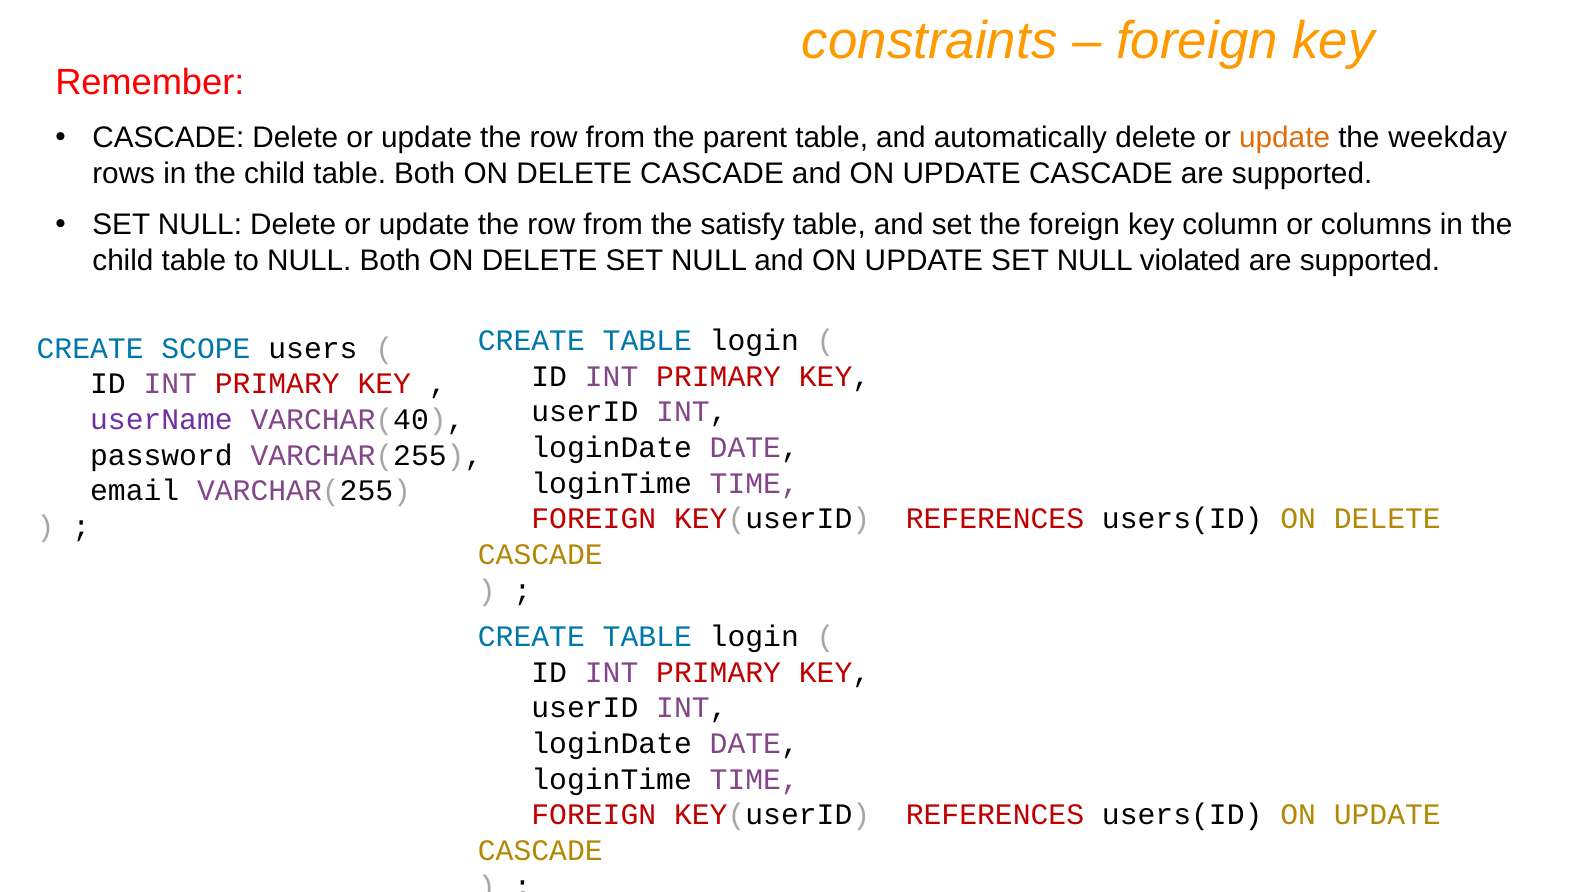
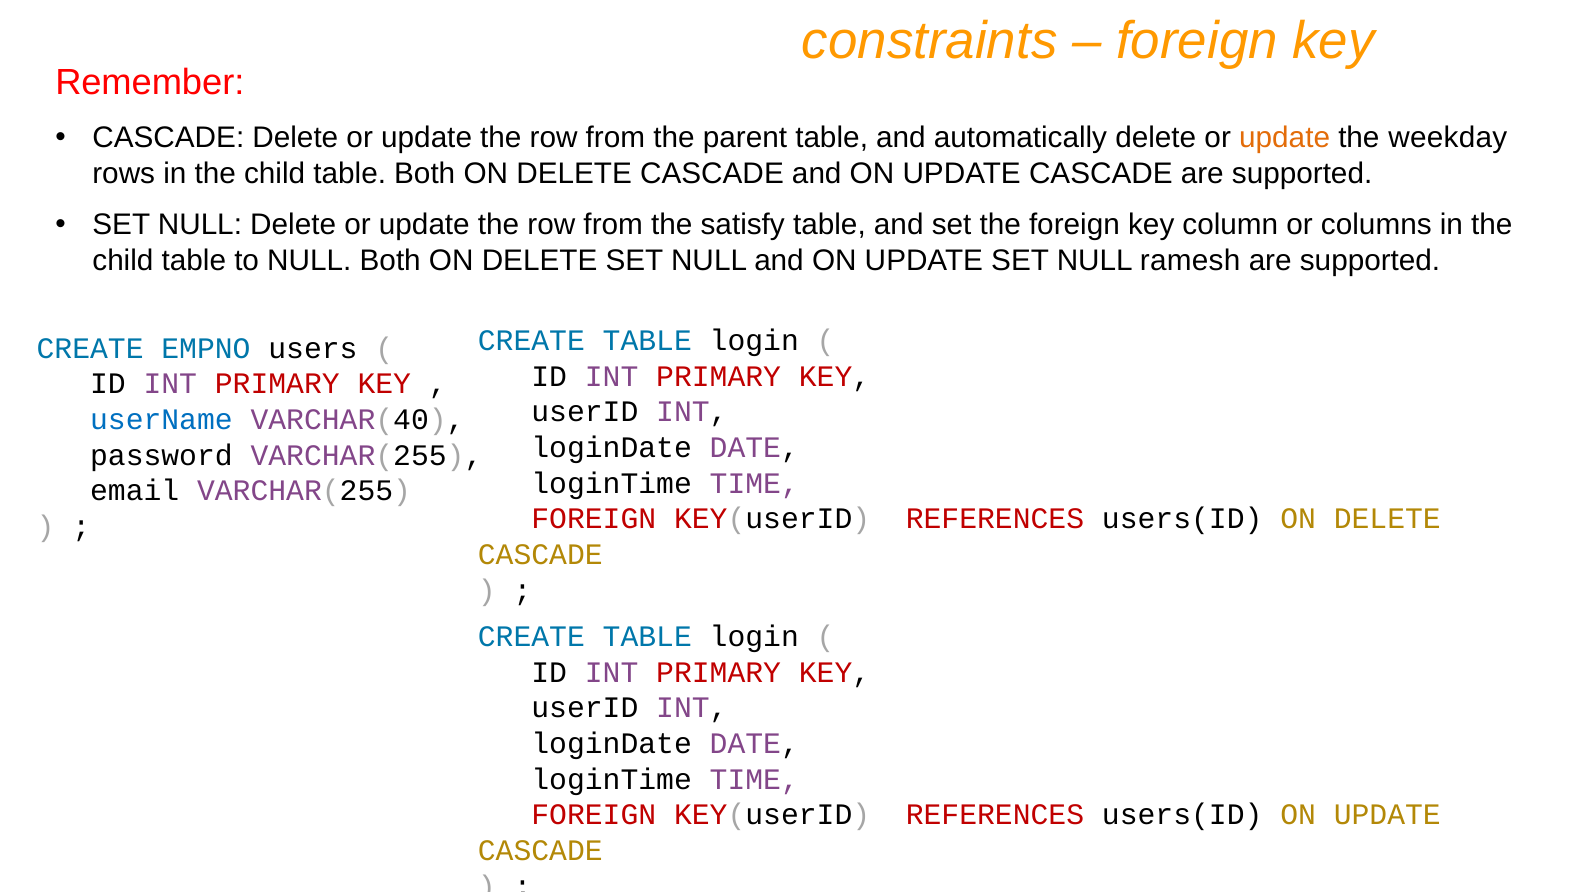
violated: violated -> ramesh
SCOPE: SCOPE -> EMPNO
userName colour: purple -> blue
